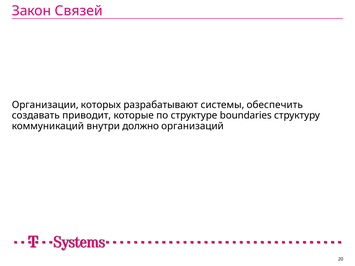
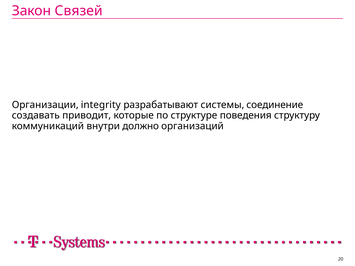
которых: которых -> integrity
обеспечить: обеспечить -> соединение
boundaries: boundaries -> поведения
